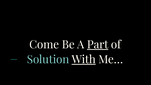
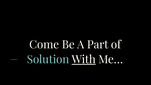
Part underline: present -> none
